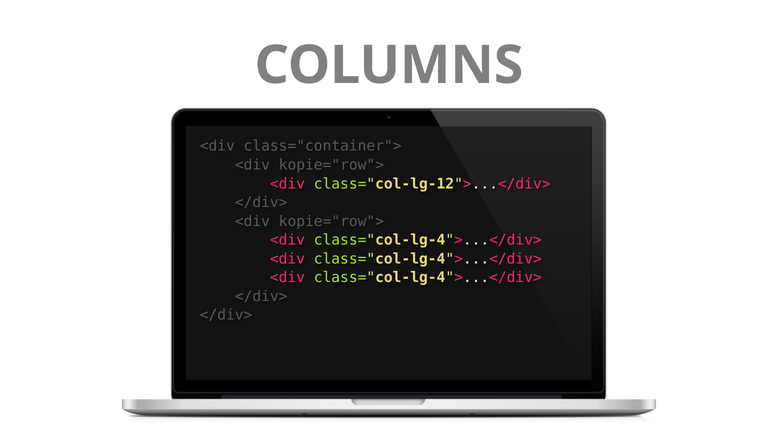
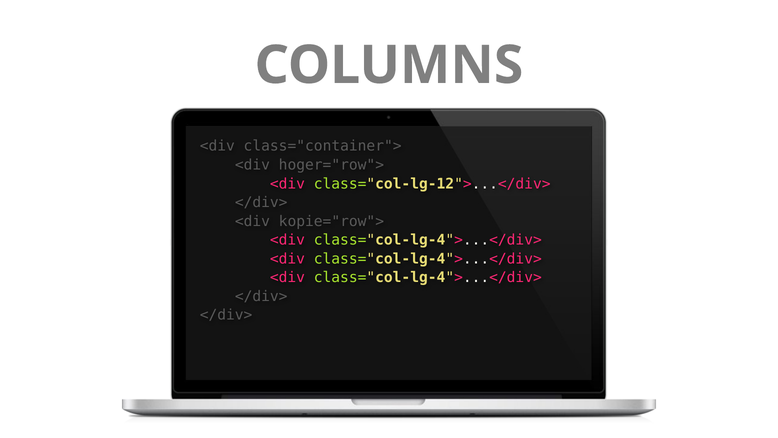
kopie="row"> at (331, 165): kopie="row"> -> hoger="row">
